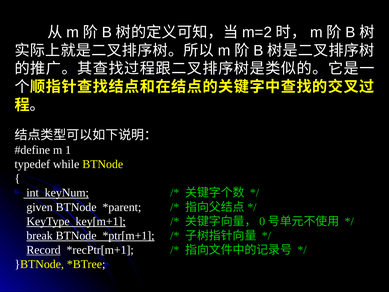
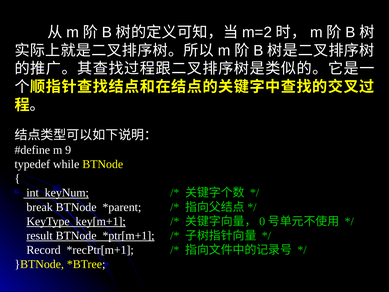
1: 1 -> 9
given: given -> break
break: break -> result
Record underline: present -> none
